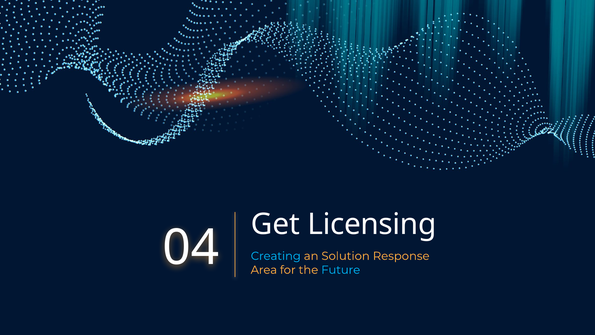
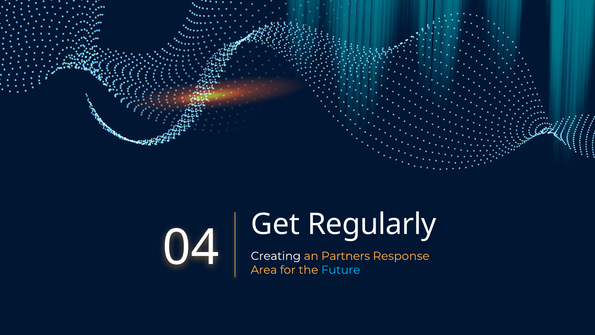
Licensing: Licensing -> Regularly
Creating colour: light blue -> white
Solution: Solution -> Partners
